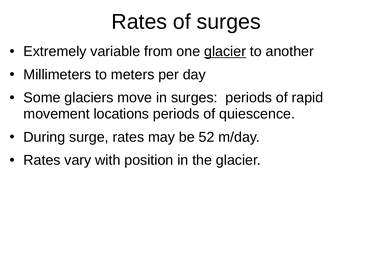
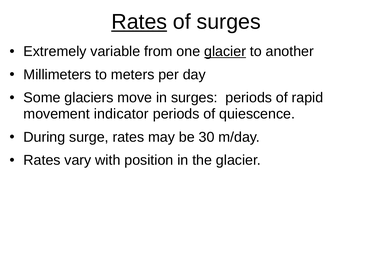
Rates at (139, 22) underline: none -> present
locations: locations -> indicator
52: 52 -> 30
